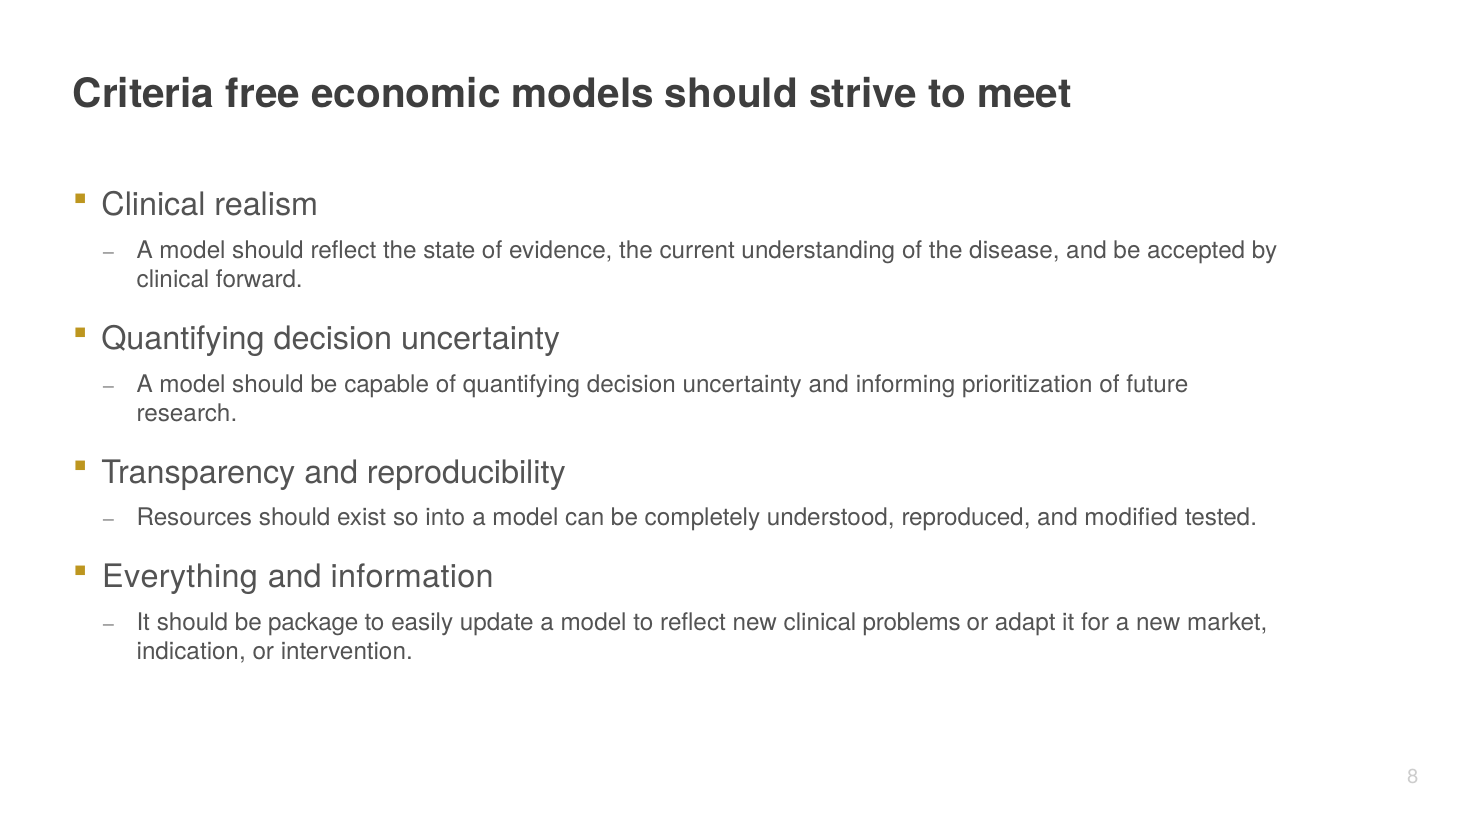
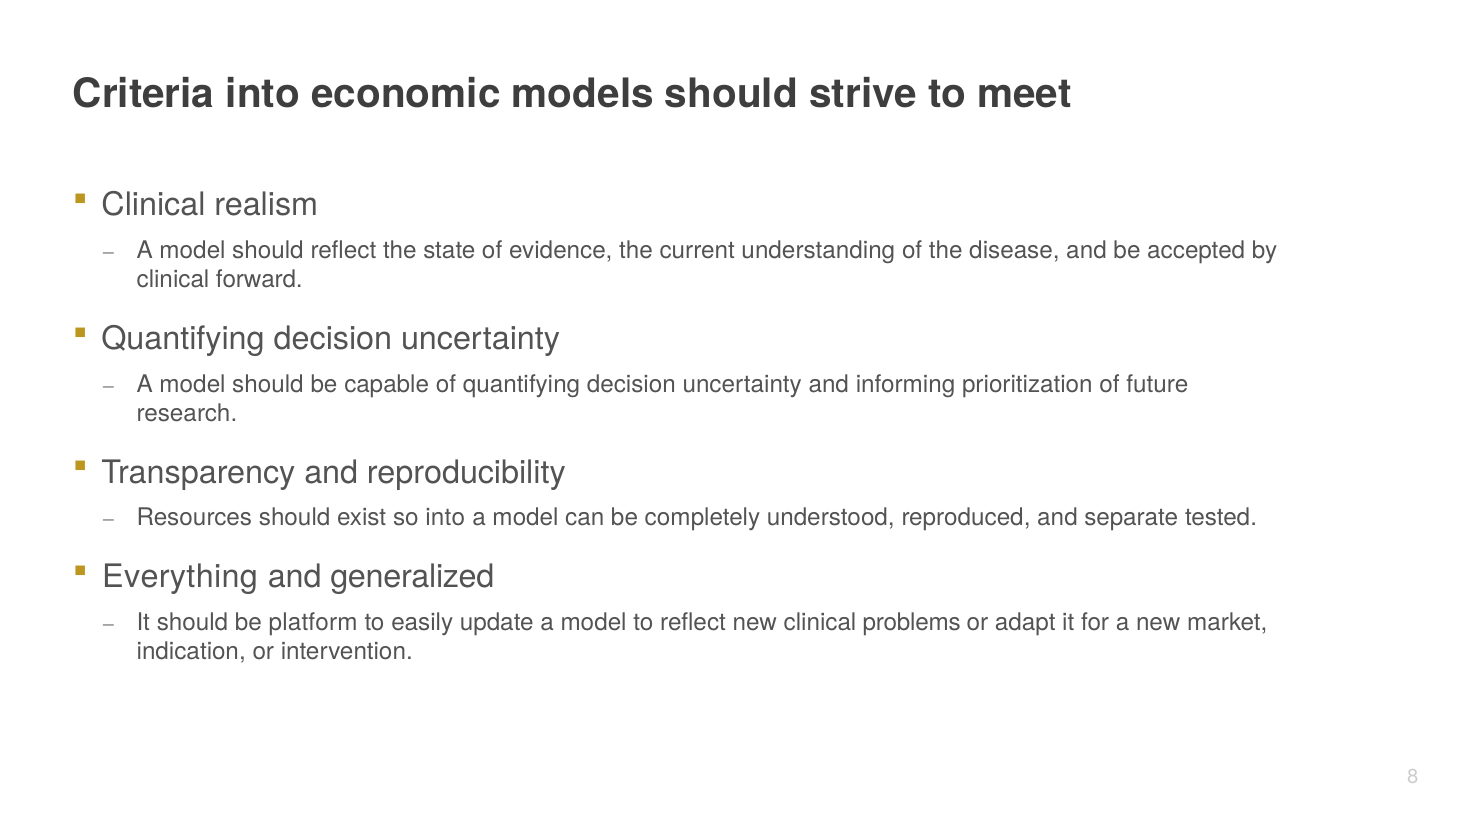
Criteria free: free -> into
modified: modified -> separate
information: information -> generalized
package: package -> platform
